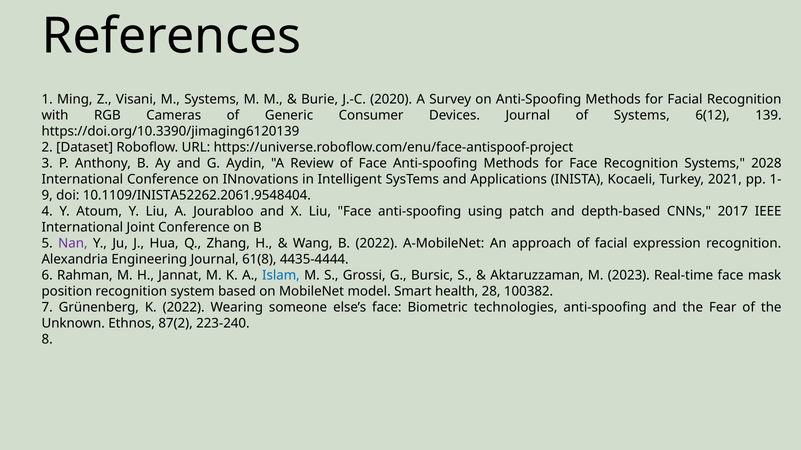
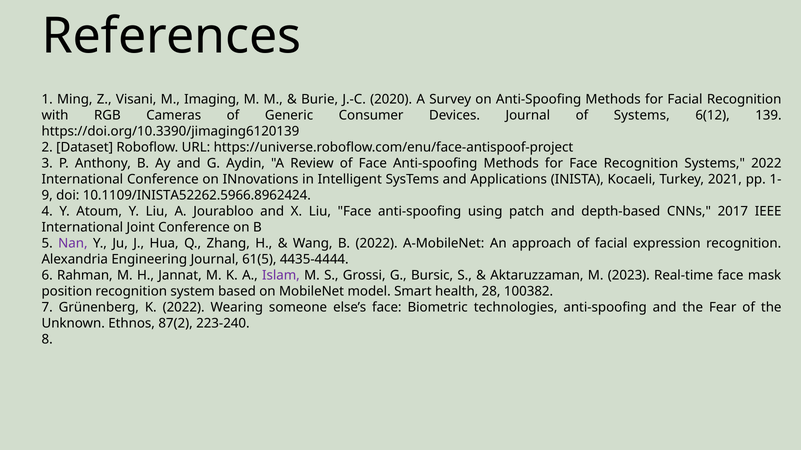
M Systems: Systems -> Imaging
Systems 2028: 2028 -> 2022
10.1109/INISTA52262.2061.9548404: 10.1109/INISTA52262.2061.9548404 -> 10.1109/INISTA52262.5966.8962424
61(8: 61(8 -> 61(5
Islam colour: blue -> purple
